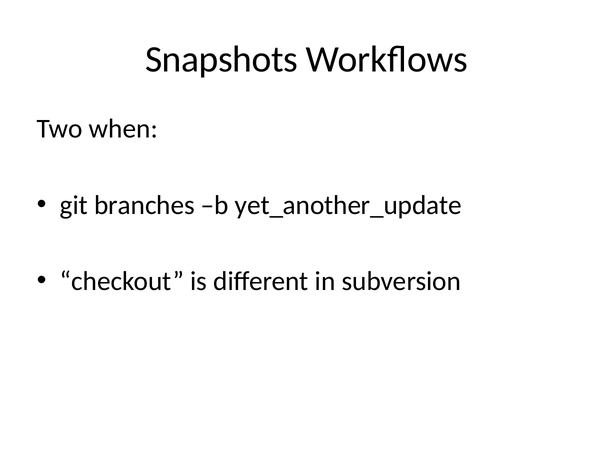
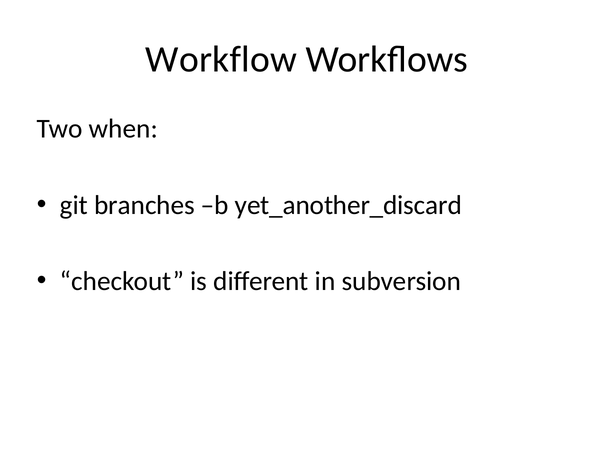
Snapshots: Snapshots -> Workflow
yet_another_update: yet_another_update -> yet_another_discard
